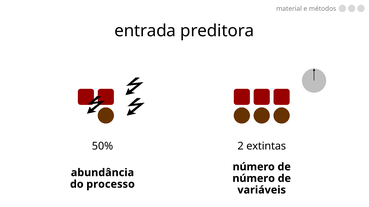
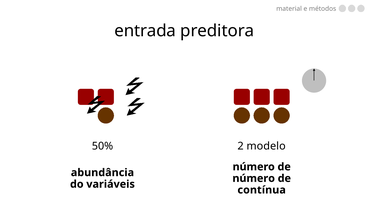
extintas: extintas -> modelo
processo: processo -> variáveis
variáveis: variáveis -> contínua
